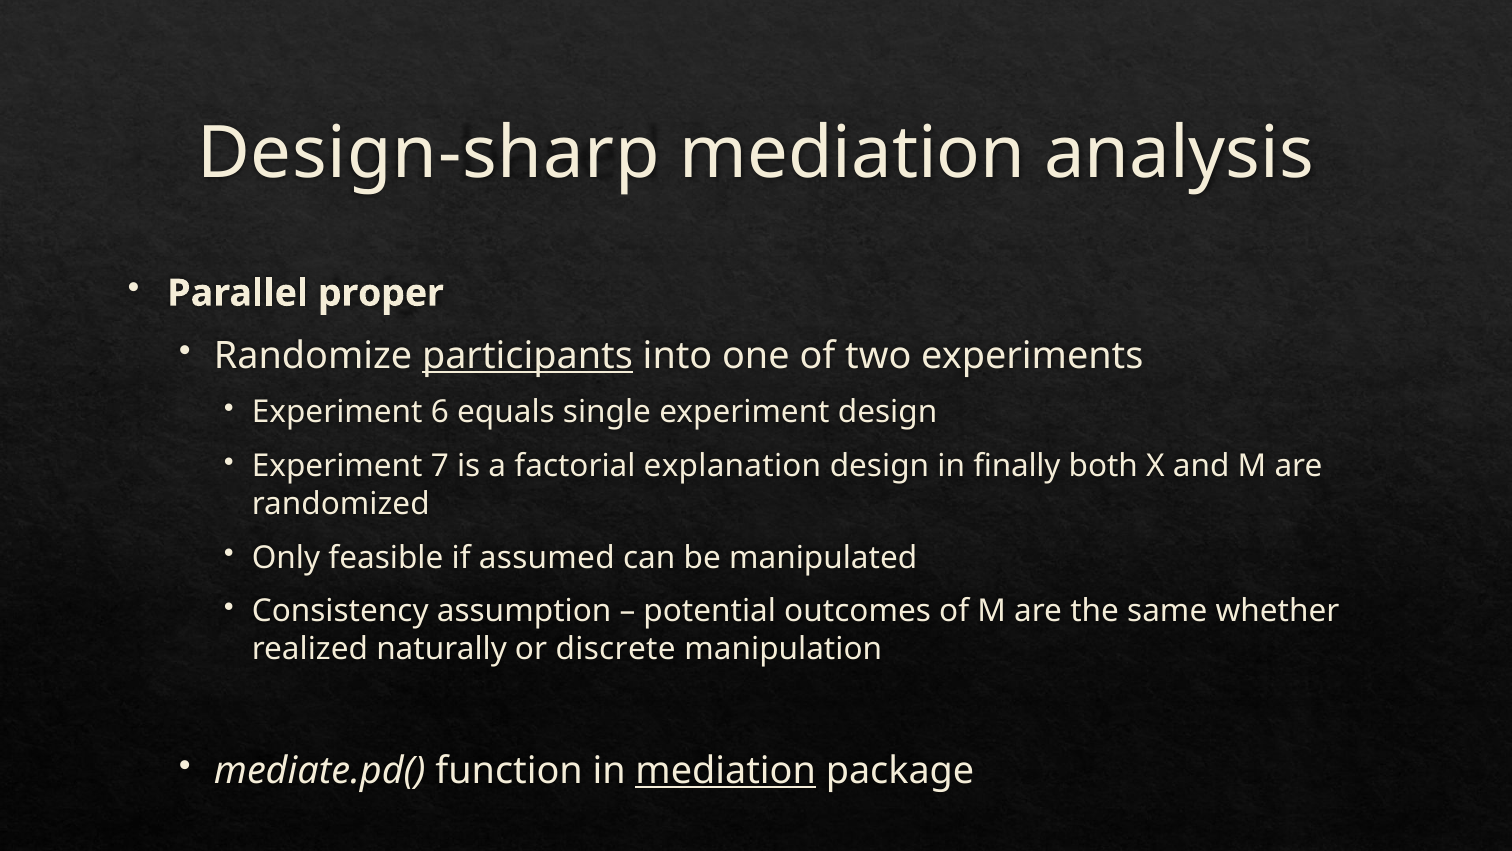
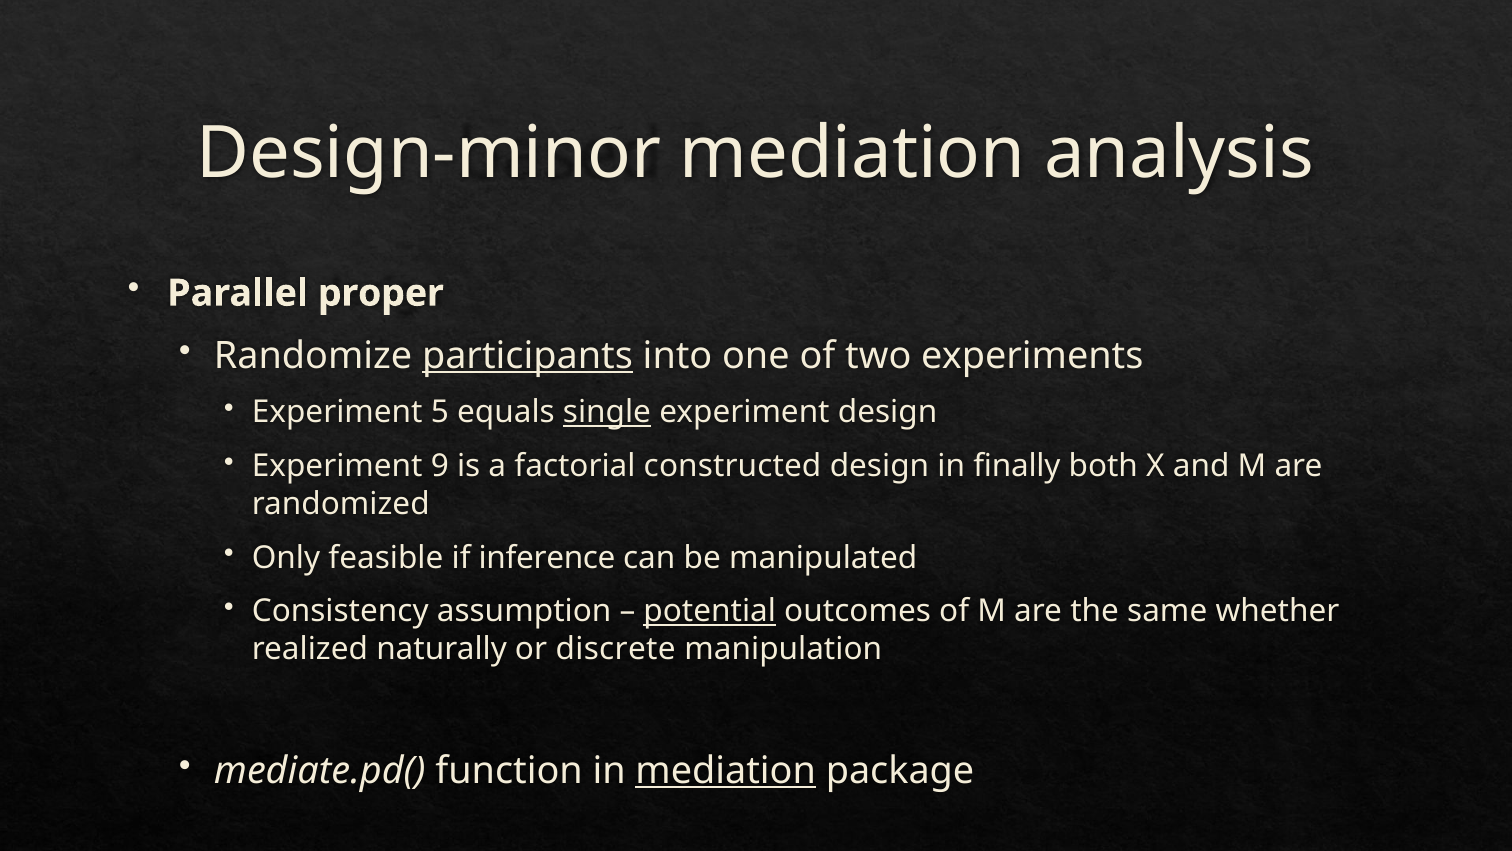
Design-sharp: Design-sharp -> Design-minor
6: 6 -> 5
single underline: none -> present
7: 7 -> 9
explanation: explanation -> constructed
assumed: assumed -> inference
potential underline: none -> present
